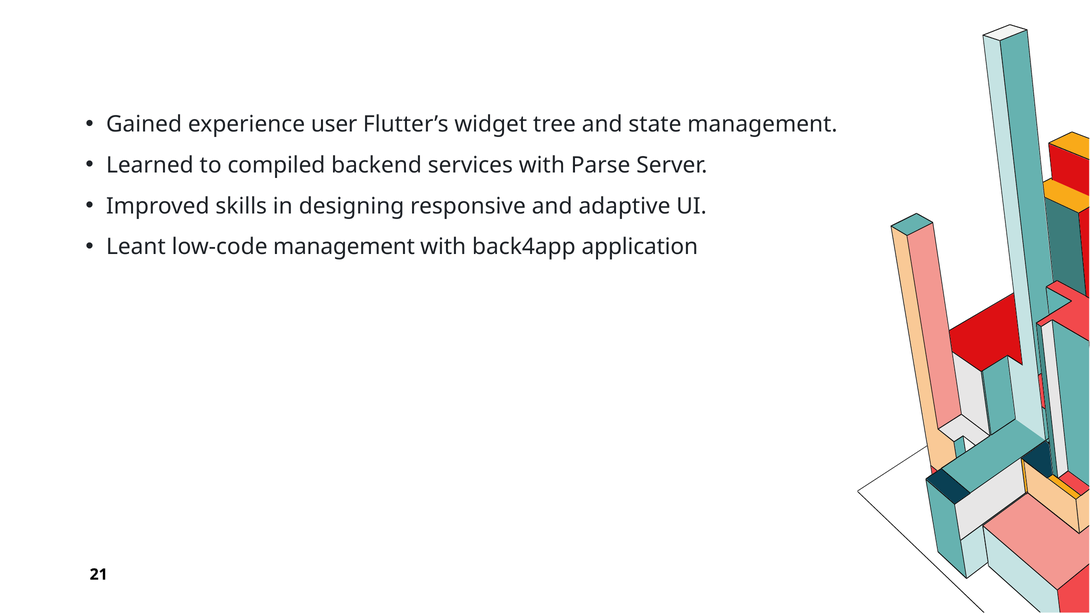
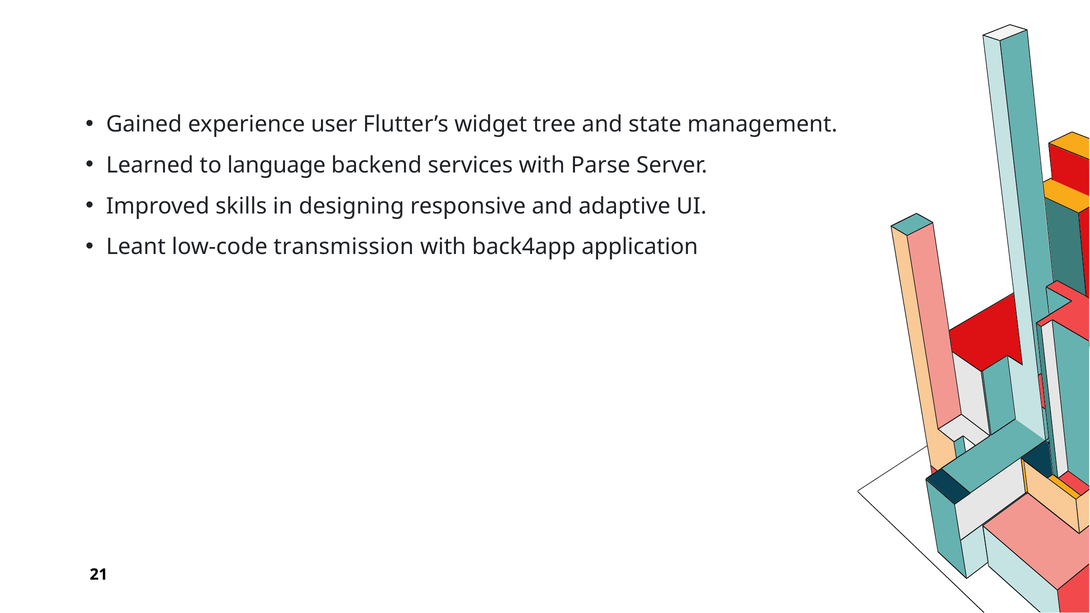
compiled: compiled -> language
low-code management: management -> transmission
